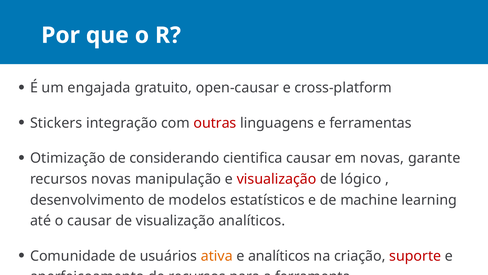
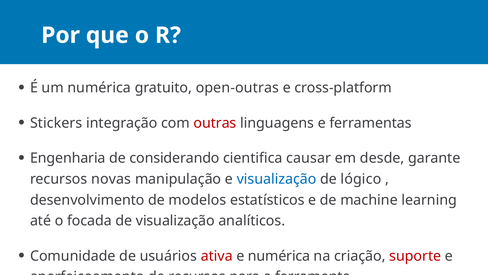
um engajada: engajada -> numérica
open-causar: open-causar -> open-outras
Otimização: Otimização -> Engenharia
em novas: novas -> desde
visualização at (277, 179) colour: red -> blue
o causar: causar -> focada
ativa colour: orange -> red
e analíticos: analíticos -> numérica
